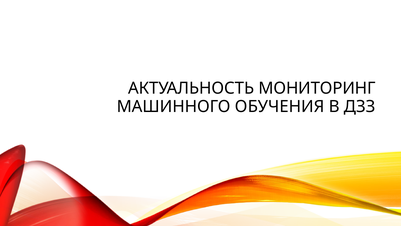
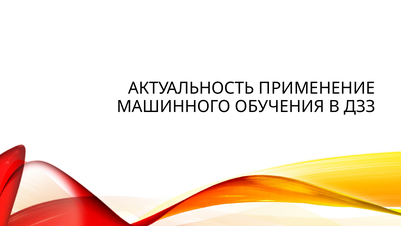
МОНИТОРИНГ: МОНИТОРИНГ -> ПРИМЕНЕНИЕ
